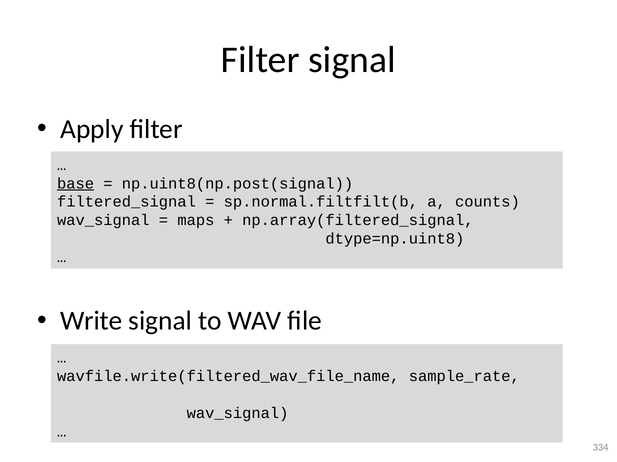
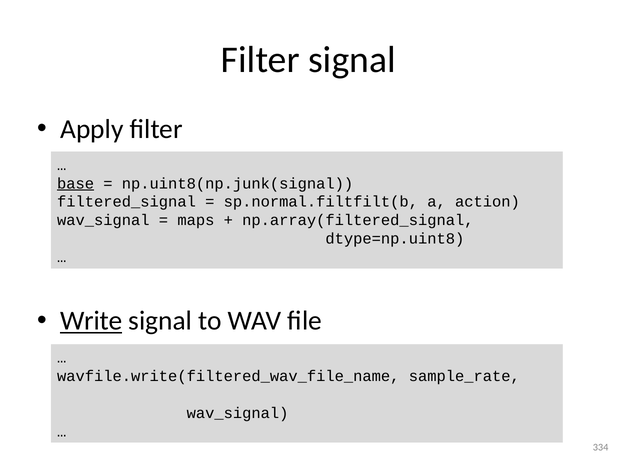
np.uint8(np.post(signal: np.uint8(np.post(signal -> np.uint8(np.junk(signal
counts: counts -> action
Write underline: none -> present
